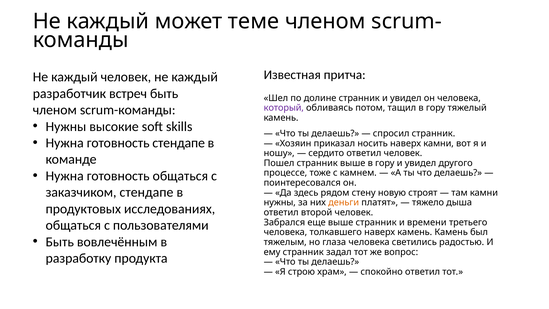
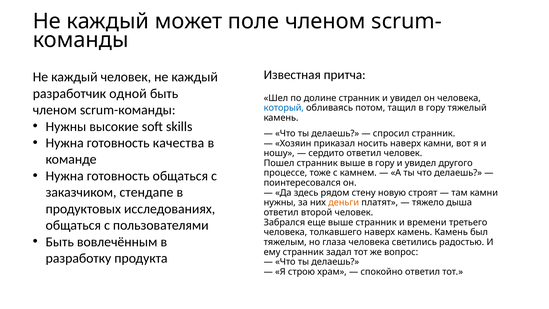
теме: теме -> поле
встреч: встреч -> одной
который colour: purple -> blue
готовность стендапе: стендапе -> качества
